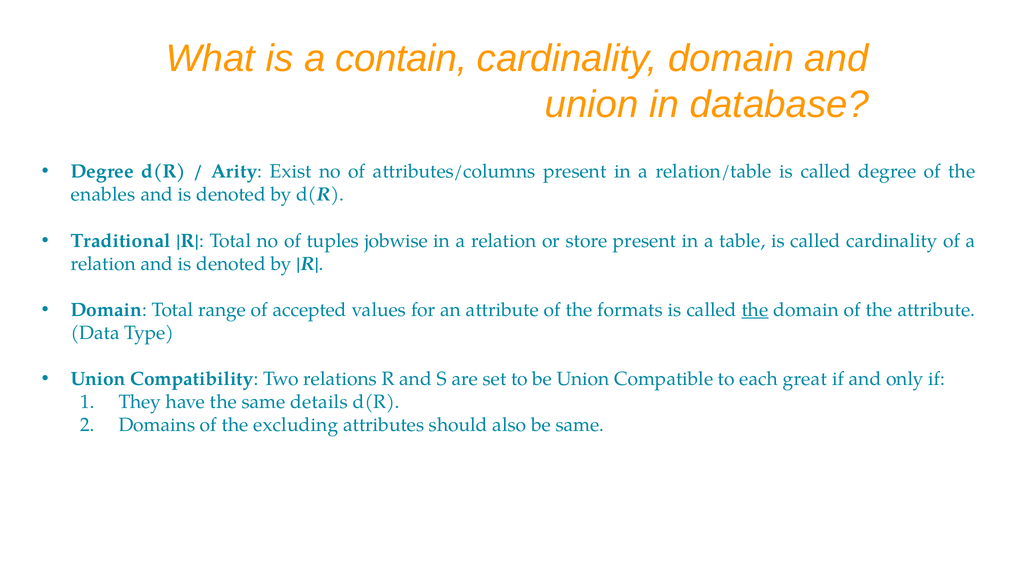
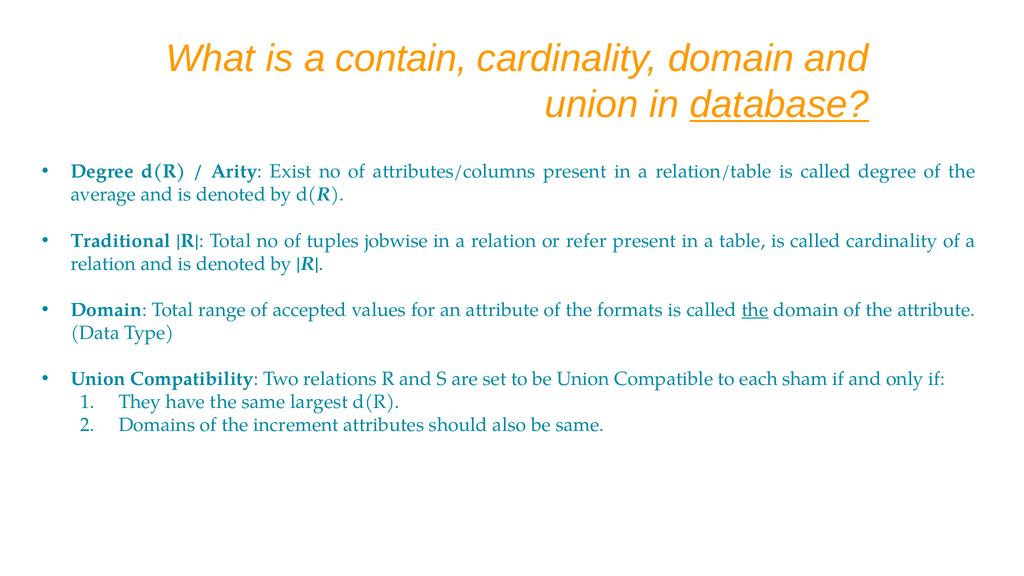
database underline: none -> present
enables: enables -> average
store: store -> refer
great: great -> sham
details: details -> largest
excluding: excluding -> increment
